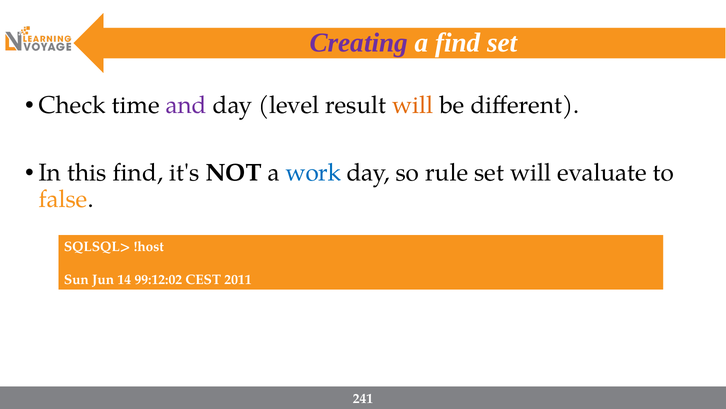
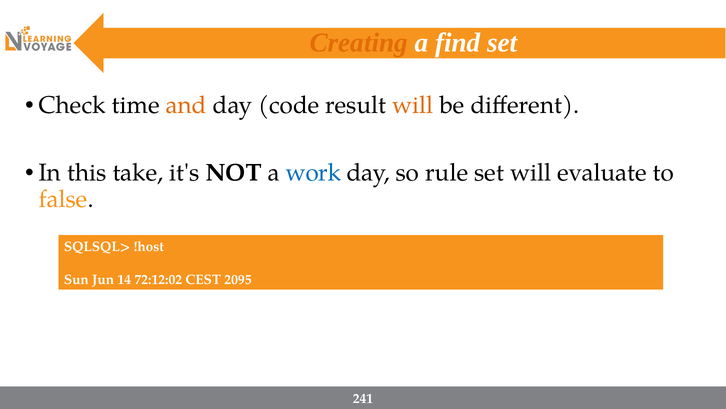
Creating colour: purple -> orange
and colour: purple -> orange
level: level -> code
this find: find -> take
99:12:02: 99:12:02 -> 72:12:02
2011: 2011 -> 2095
